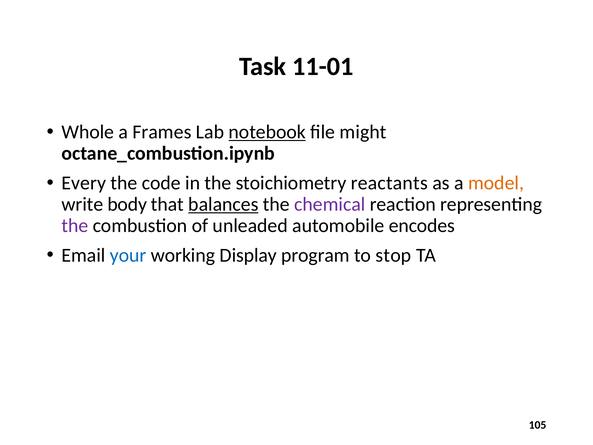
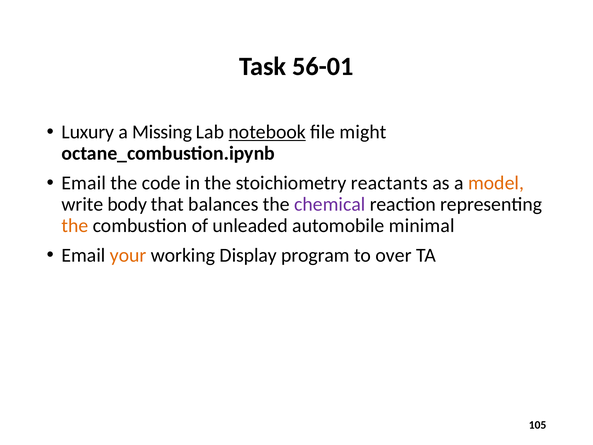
11-01: 11-01 -> 56-01
Whole: Whole -> Luxury
Frames: Frames -> Missing
Every at (84, 183): Every -> Email
balances underline: present -> none
the at (75, 226) colour: purple -> orange
encodes: encodes -> minimal
your colour: blue -> orange
stop: stop -> over
